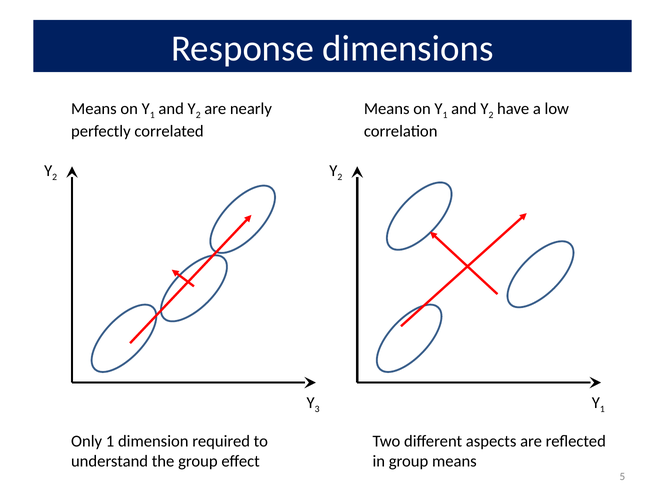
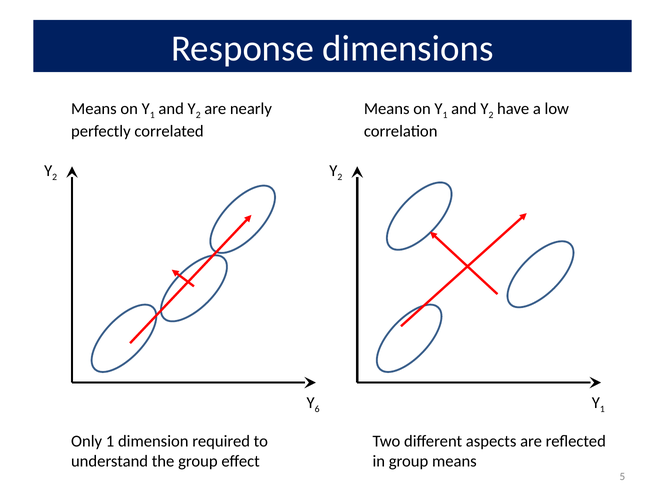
3: 3 -> 6
